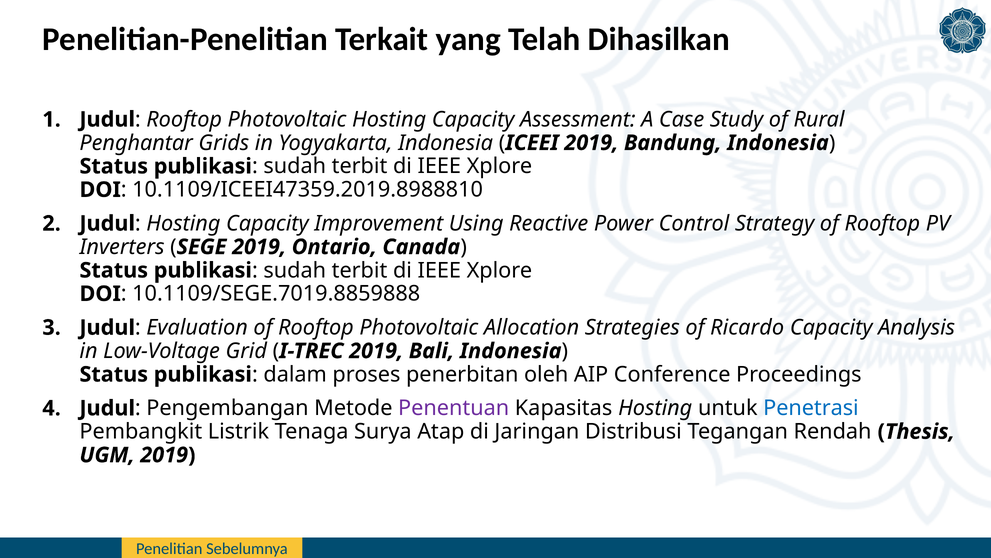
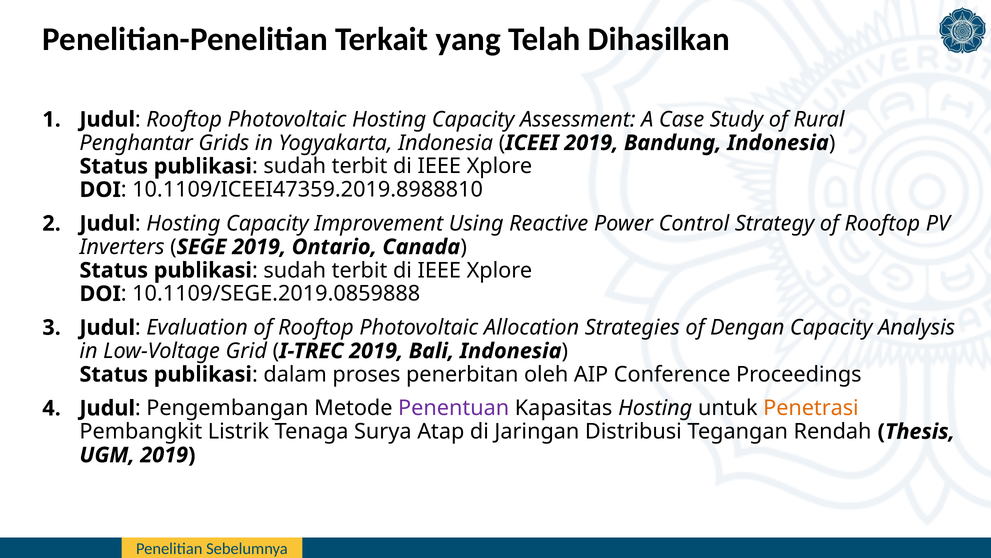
10.1109/SEGE.7019.8859888: 10.1109/SEGE.7019.8859888 -> 10.1109/SEGE.2019.0859888
Ricardo: Ricardo -> Dengan
Penetrasi colour: blue -> orange
